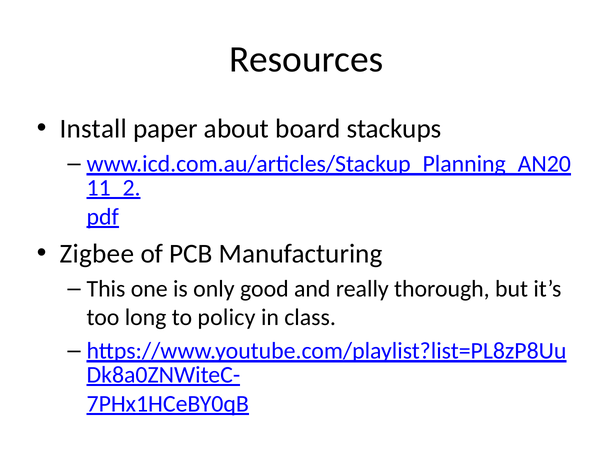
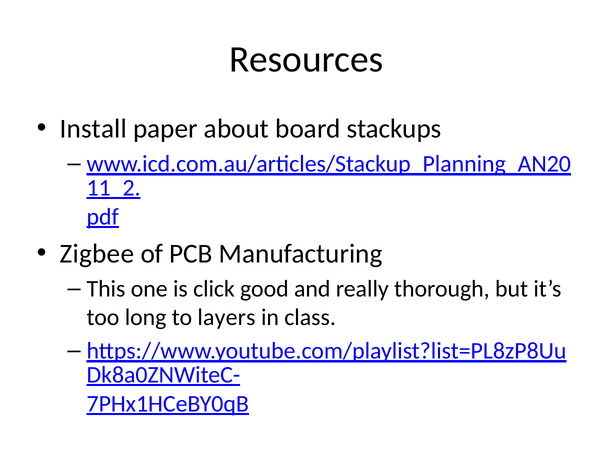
only: only -> click
policy: policy -> layers
